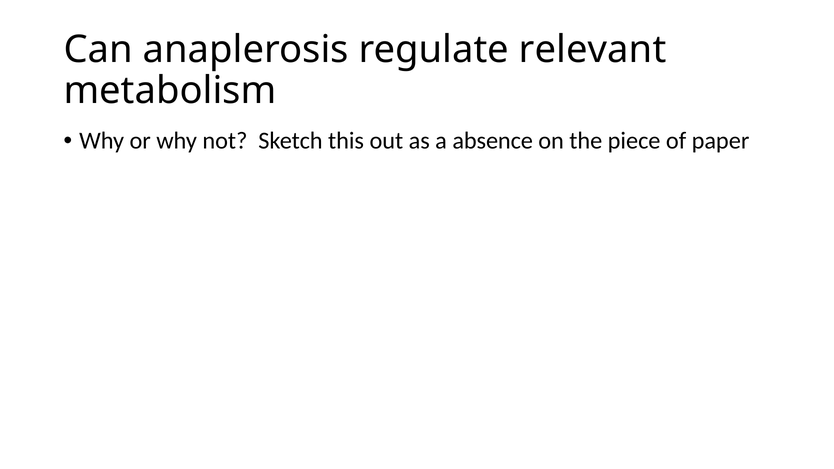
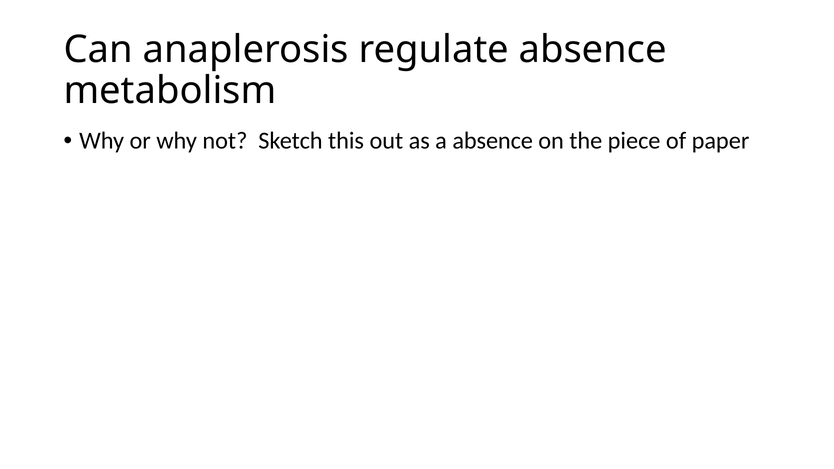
regulate relevant: relevant -> absence
